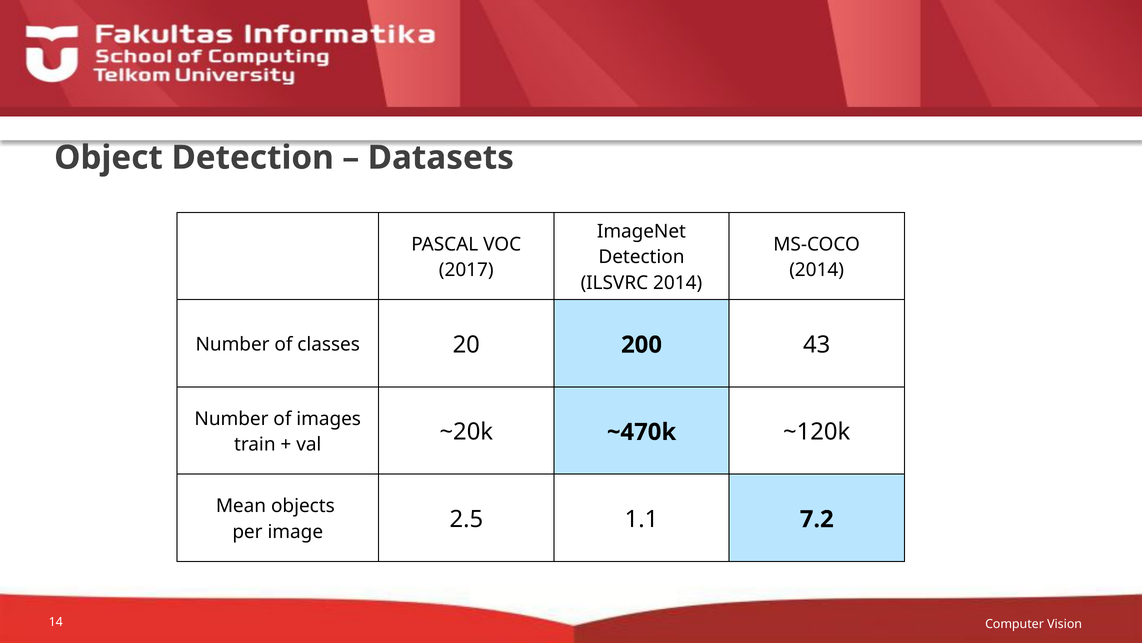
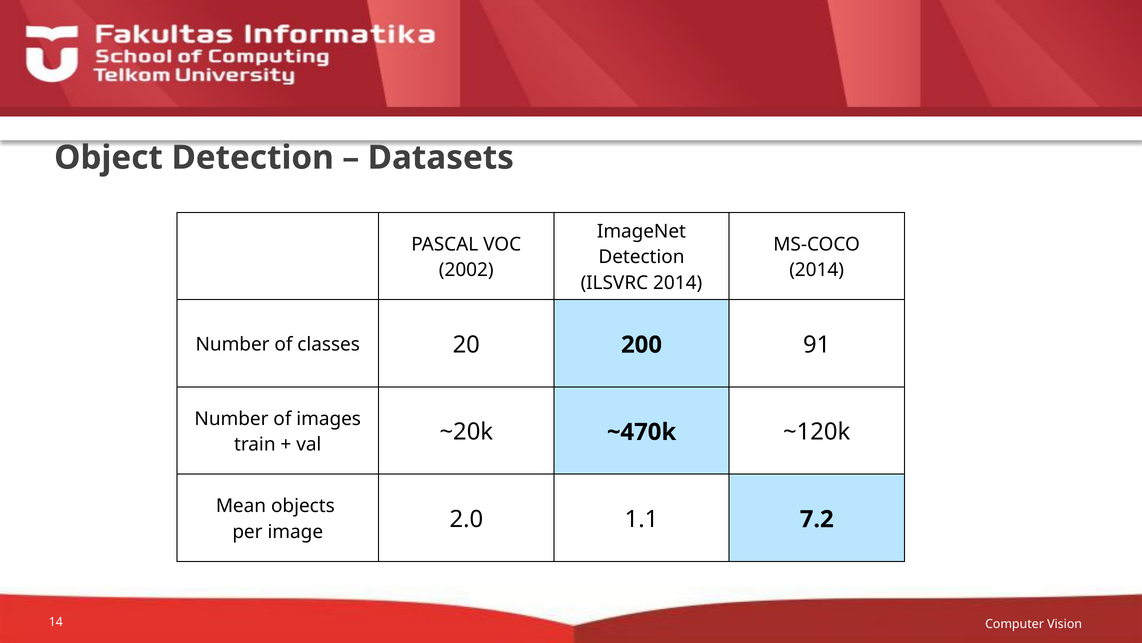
2017: 2017 -> 2002
43: 43 -> 91
2.5: 2.5 -> 2.0
